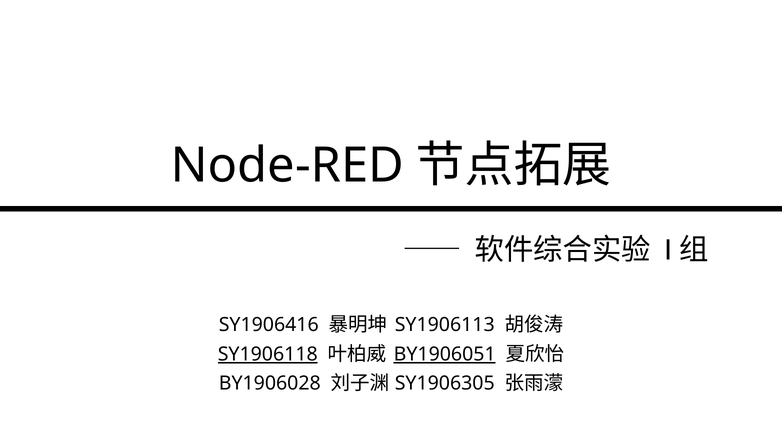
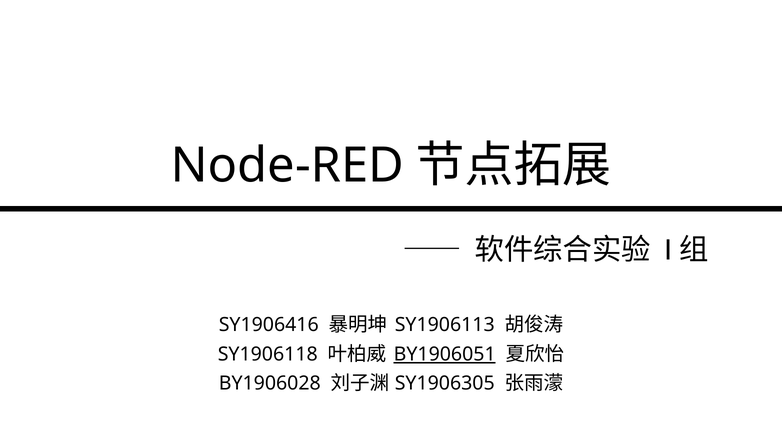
SY1906118 underline: present -> none
